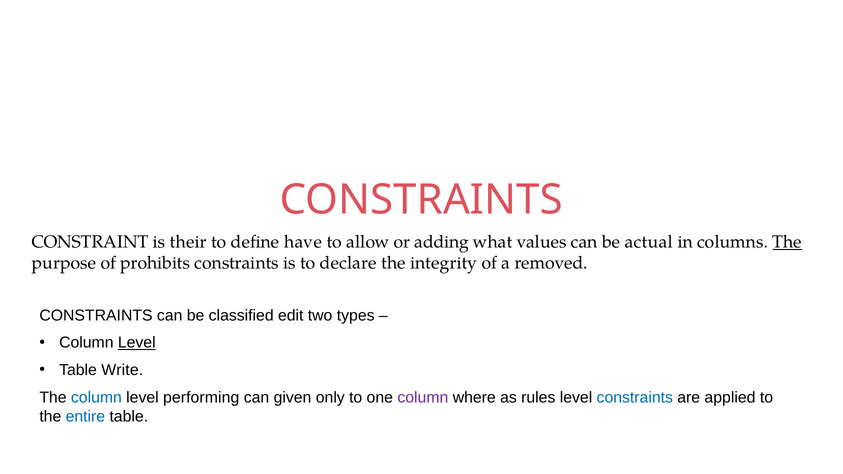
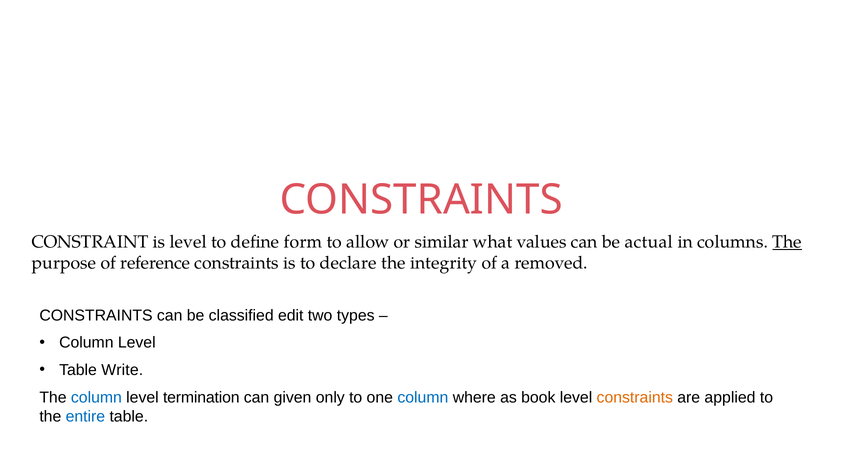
is their: their -> level
have: have -> form
adding: adding -> similar
prohibits: prohibits -> reference
Level at (137, 343) underline: present -> none
performing: performing -> termination
column at (423, 398) colour: purple -> blue
rules: rules -> book
constraints at (635, 398) colour: blue -> orange
